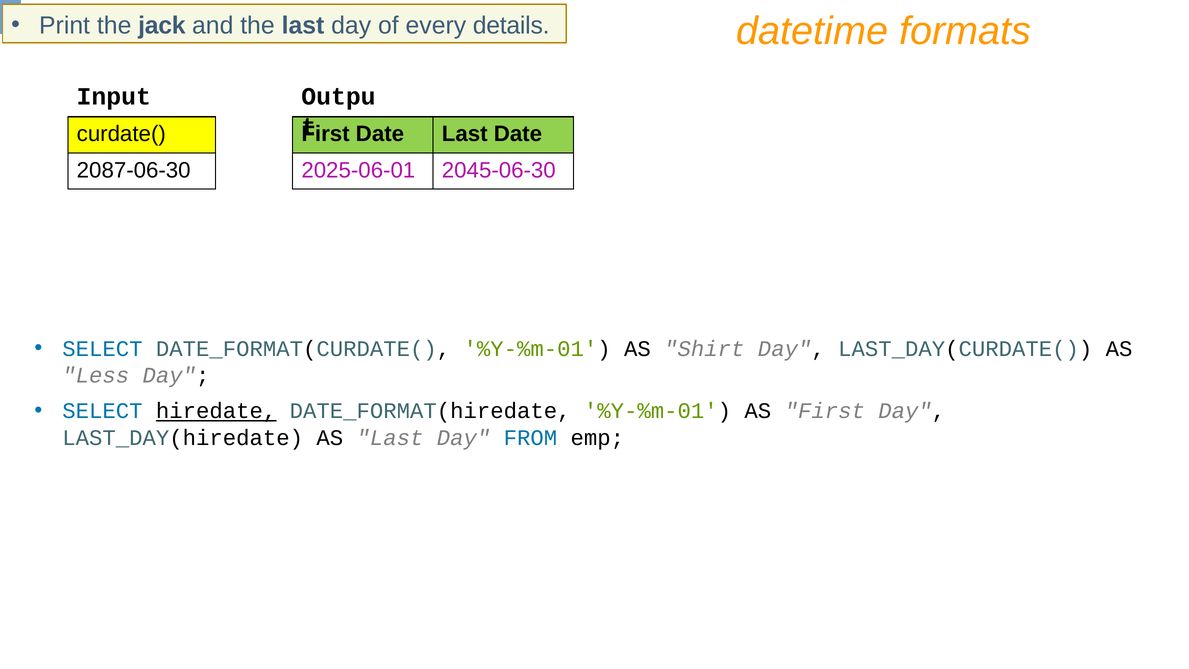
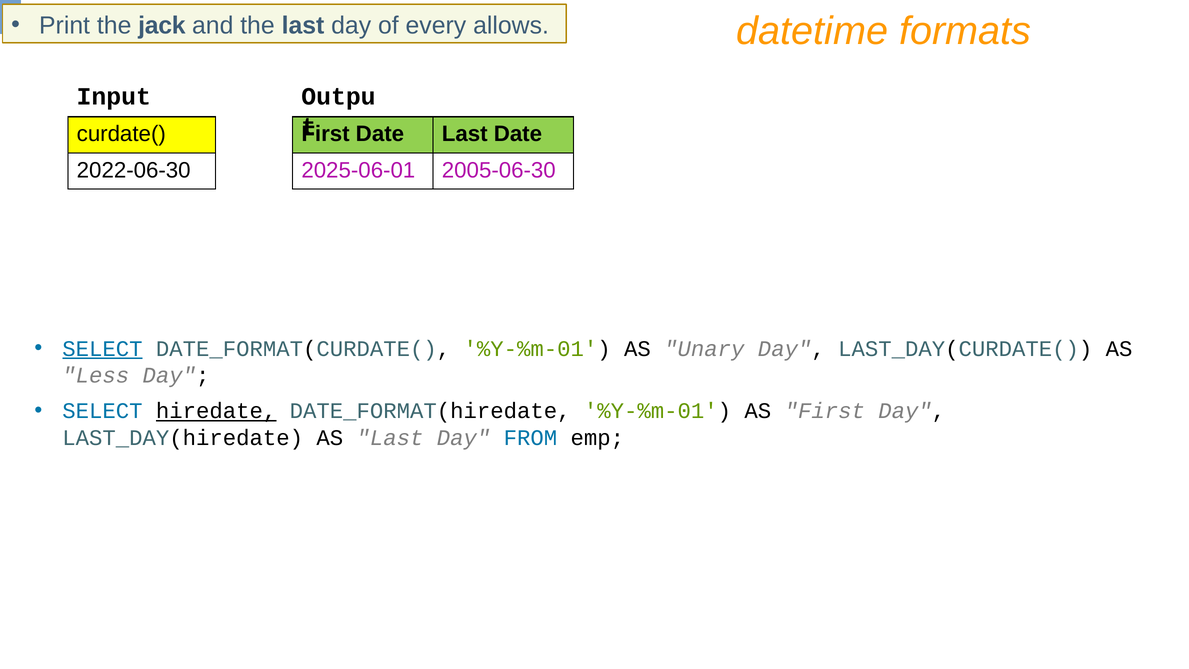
details: details -> allows
2087-06-30: 2087-06-30 -> 2022-06-30
2045-06-30: 2045-06-30 -> 2005-06-30
SELECT at (102, 349) underline: none -> present
Shirt: Shirt -> Unary
